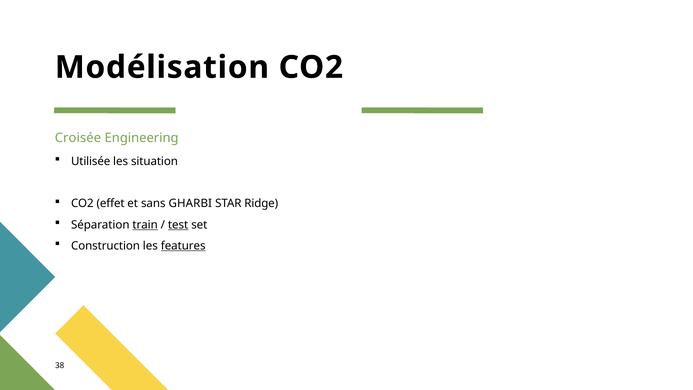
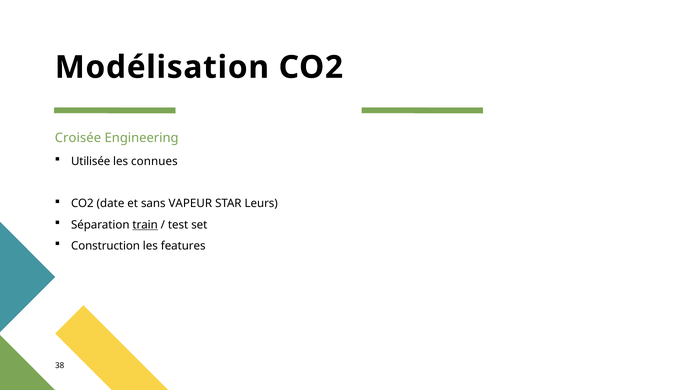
situation: situation -> connues
effet: effet -> date
GHARBI: GHARBI -> VAPEUR
Ridge: Ridge -> Leurs
test underline: present -> none
features underline: present -> none
